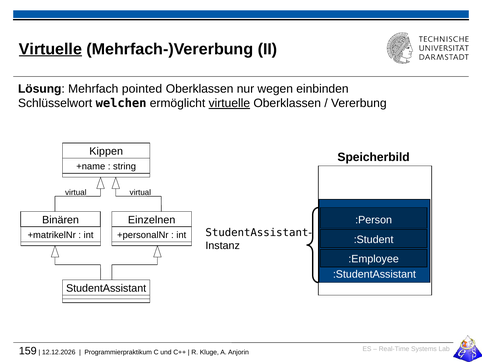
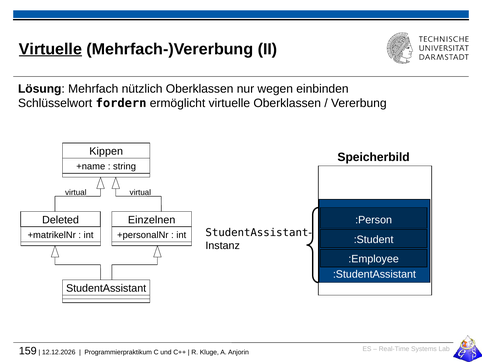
pointed: pointed -> nützlich
welchen: welchen -> fordern
virtuelle at (229, 103) underline: present -> none
Binären: Binären -> Deleted
